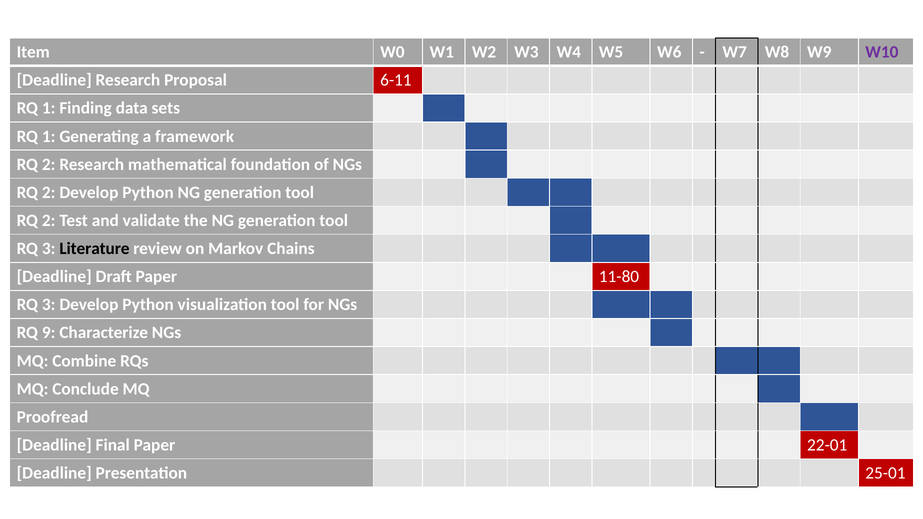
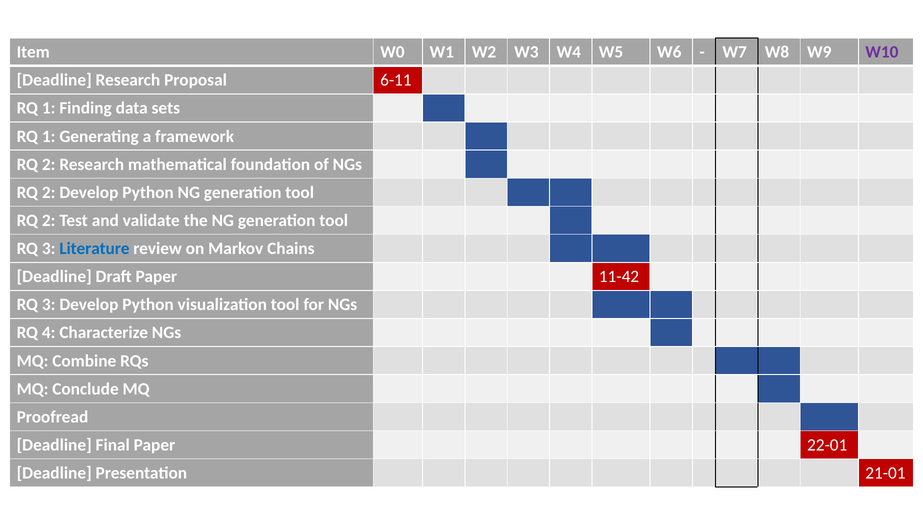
Literature colour: black -> blue
11-80: 11-80 -> 11-42
9: 9 -> 4
25-01: 25-01 -> 21-01
